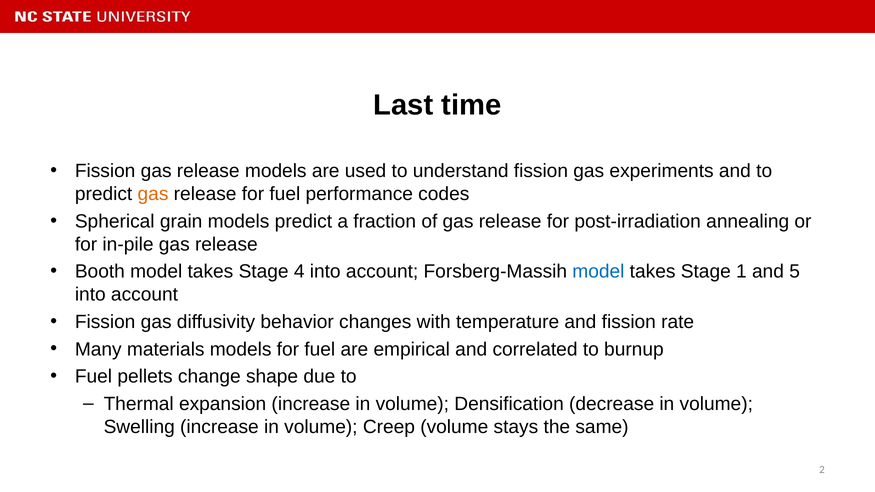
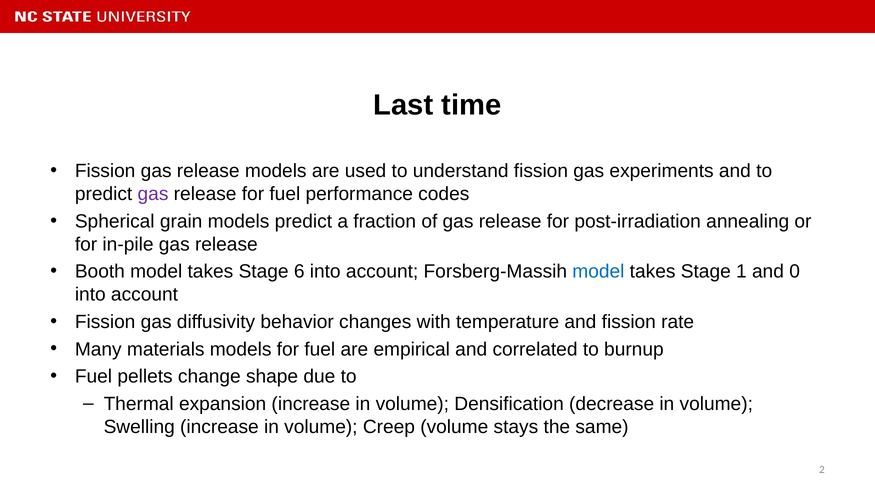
gas at (153, 194) colour: orange -> purple
4: 4 -> 6
5: 5 -> 0
